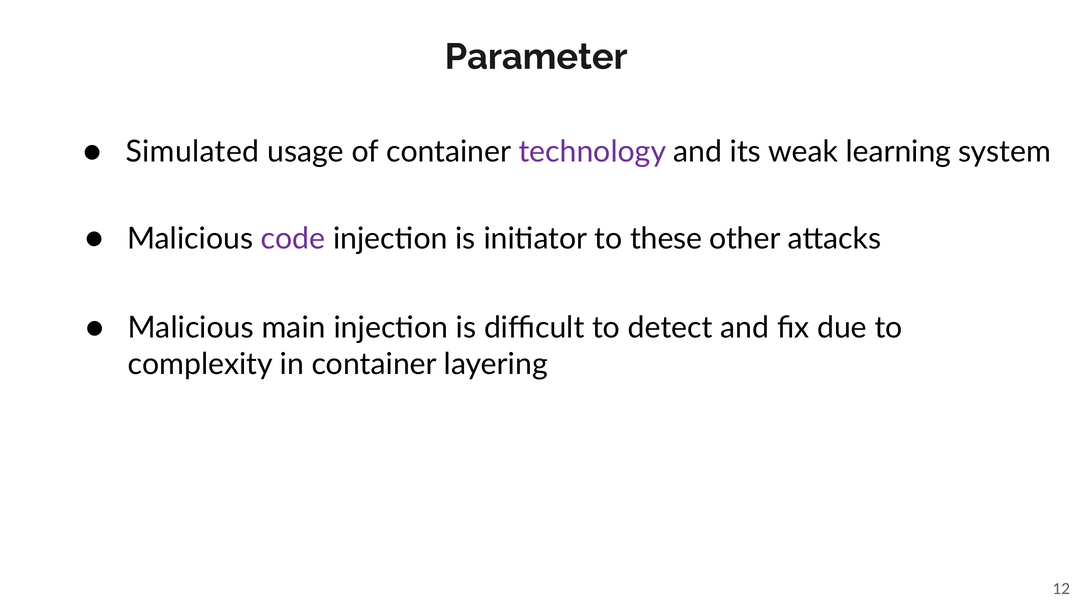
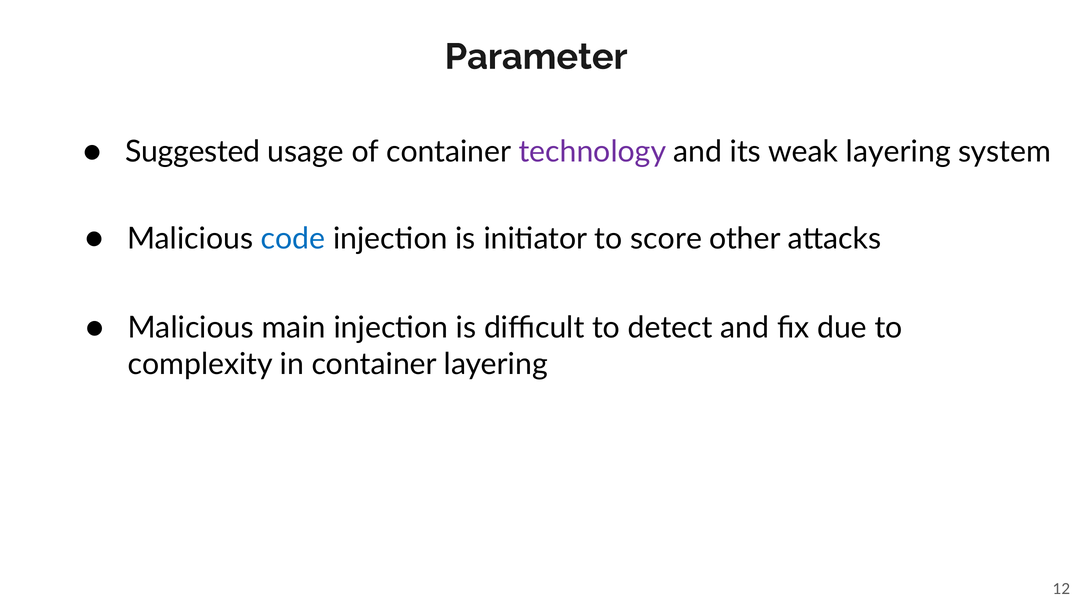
Simulated: Simulated -> Suggested
weak learning: learning -> layering
code colour: purple -> blue
these: these -> score
